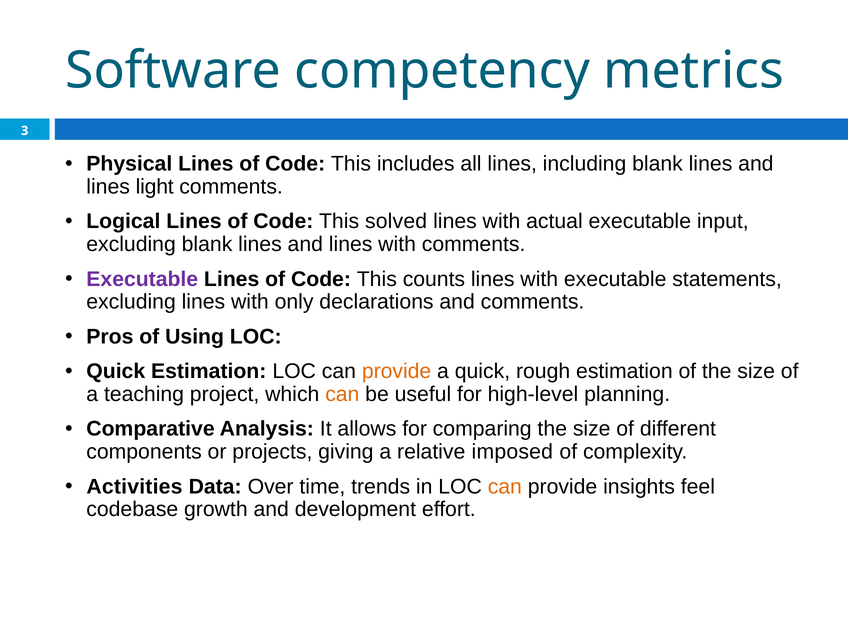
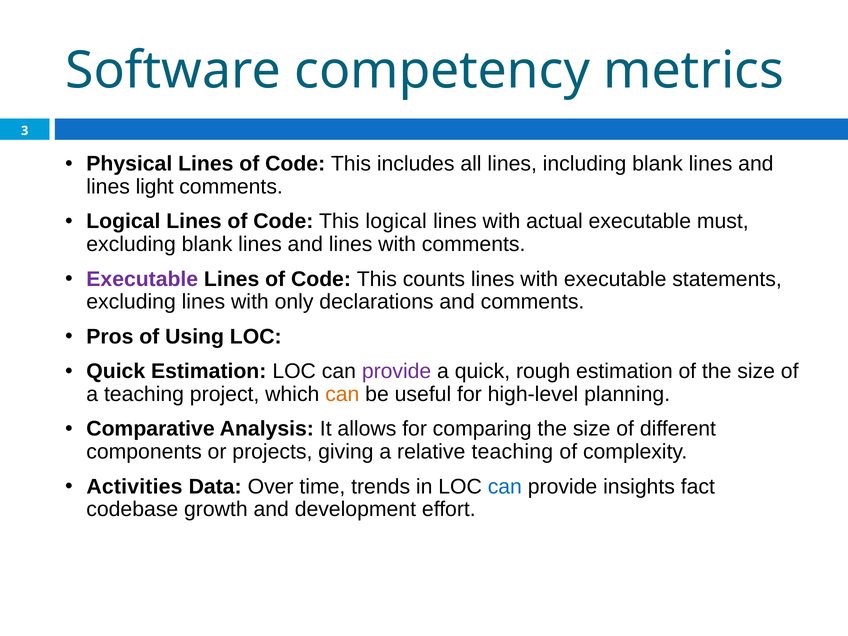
This solved: solved -> logical
input: input -> must
provide at (397, 371) colour: orange -> purple
relative imposed: imposed -> teaching
can at (505, 487) colour: orange -> blue
feel: feel -> fact
